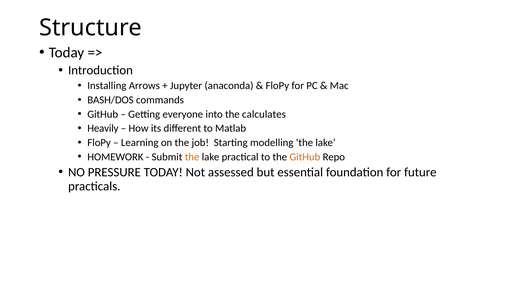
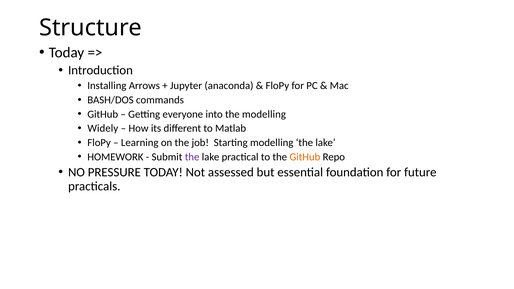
the calculates: calculates -> modelling
Heavily: Heavily -> Widely
the at (192, 157) colour: orange -> purple
